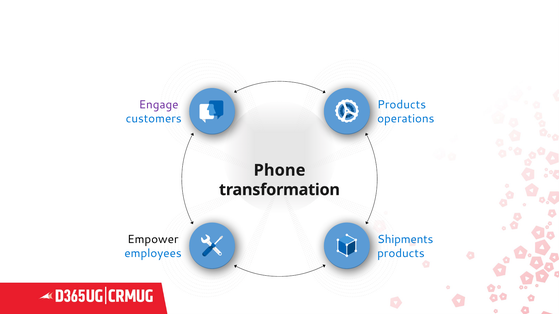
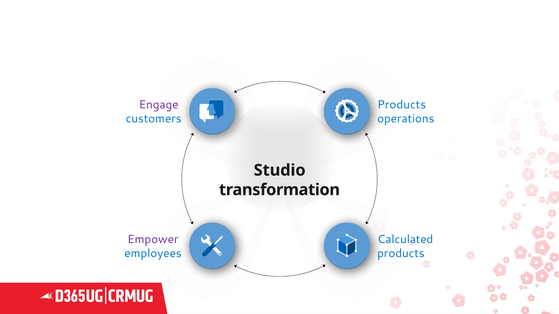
Phone: Phone -> Studio
Empower colour: black -> purple
Shipments: Shipments -> Calculated
